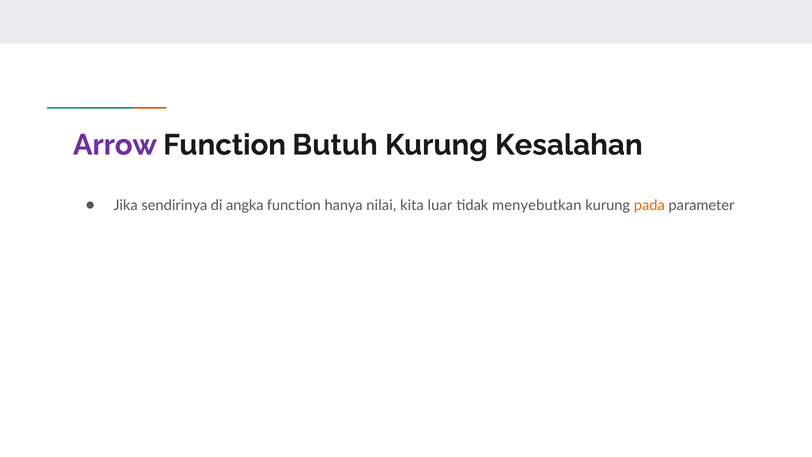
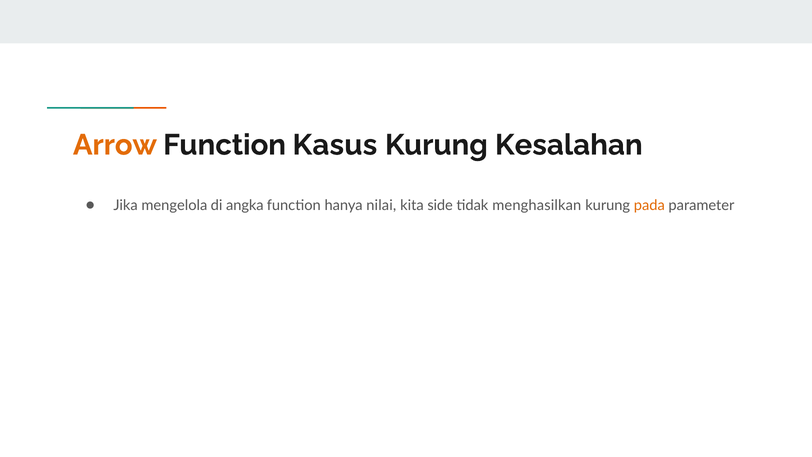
Arrow colour: purple -> orange
Butuh: Butuh -> Kasus
sendirinya: sendirinya -> mengelola
luar: luar -> side
menyebutkan: menyebutkan -> menghasilkan
